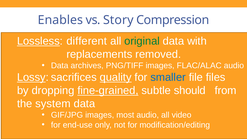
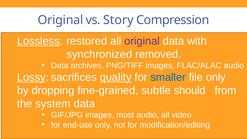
Enables at (60, 20): Enables -> Original
different: different -> restored
original at (142, 41) colour: green -> purple
replacements: replacements -> synchronized
file files: files -> only
fine-grained underline: present -> none
